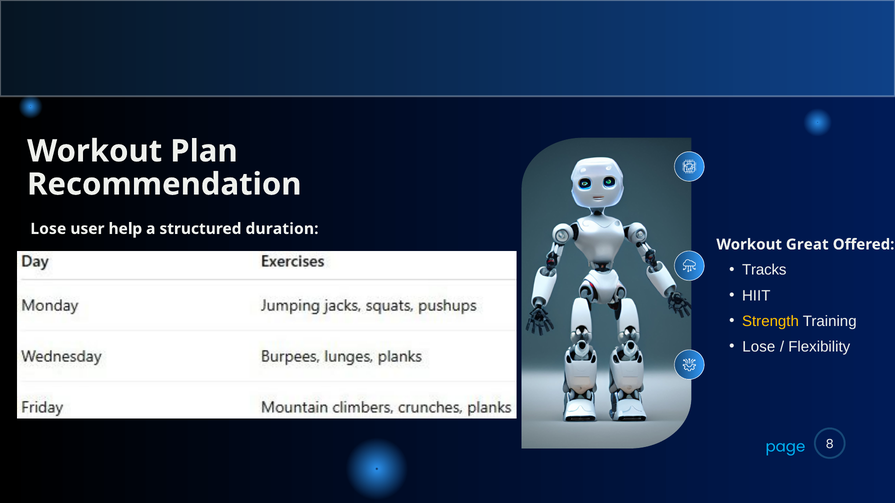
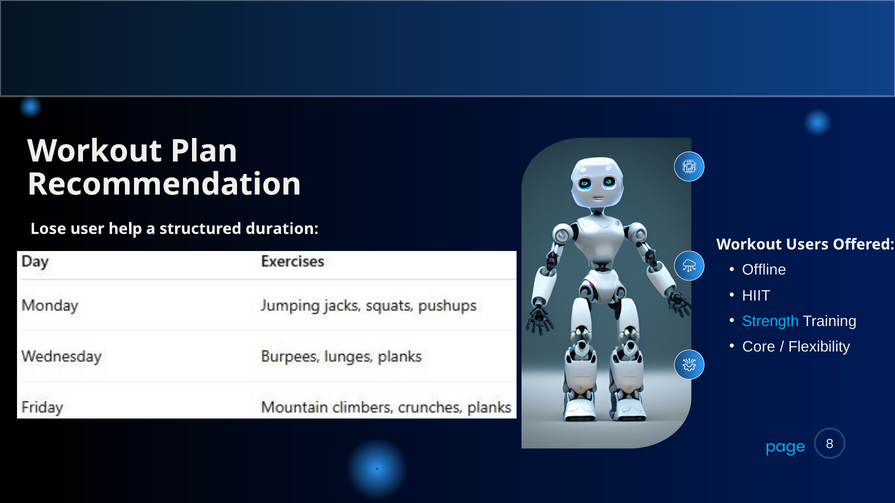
Great: Great -> Users
Tracks: Tracks -> Offline
Strength colour: yellow -> light blue
Lose at (759, 347): Lose -> Core
